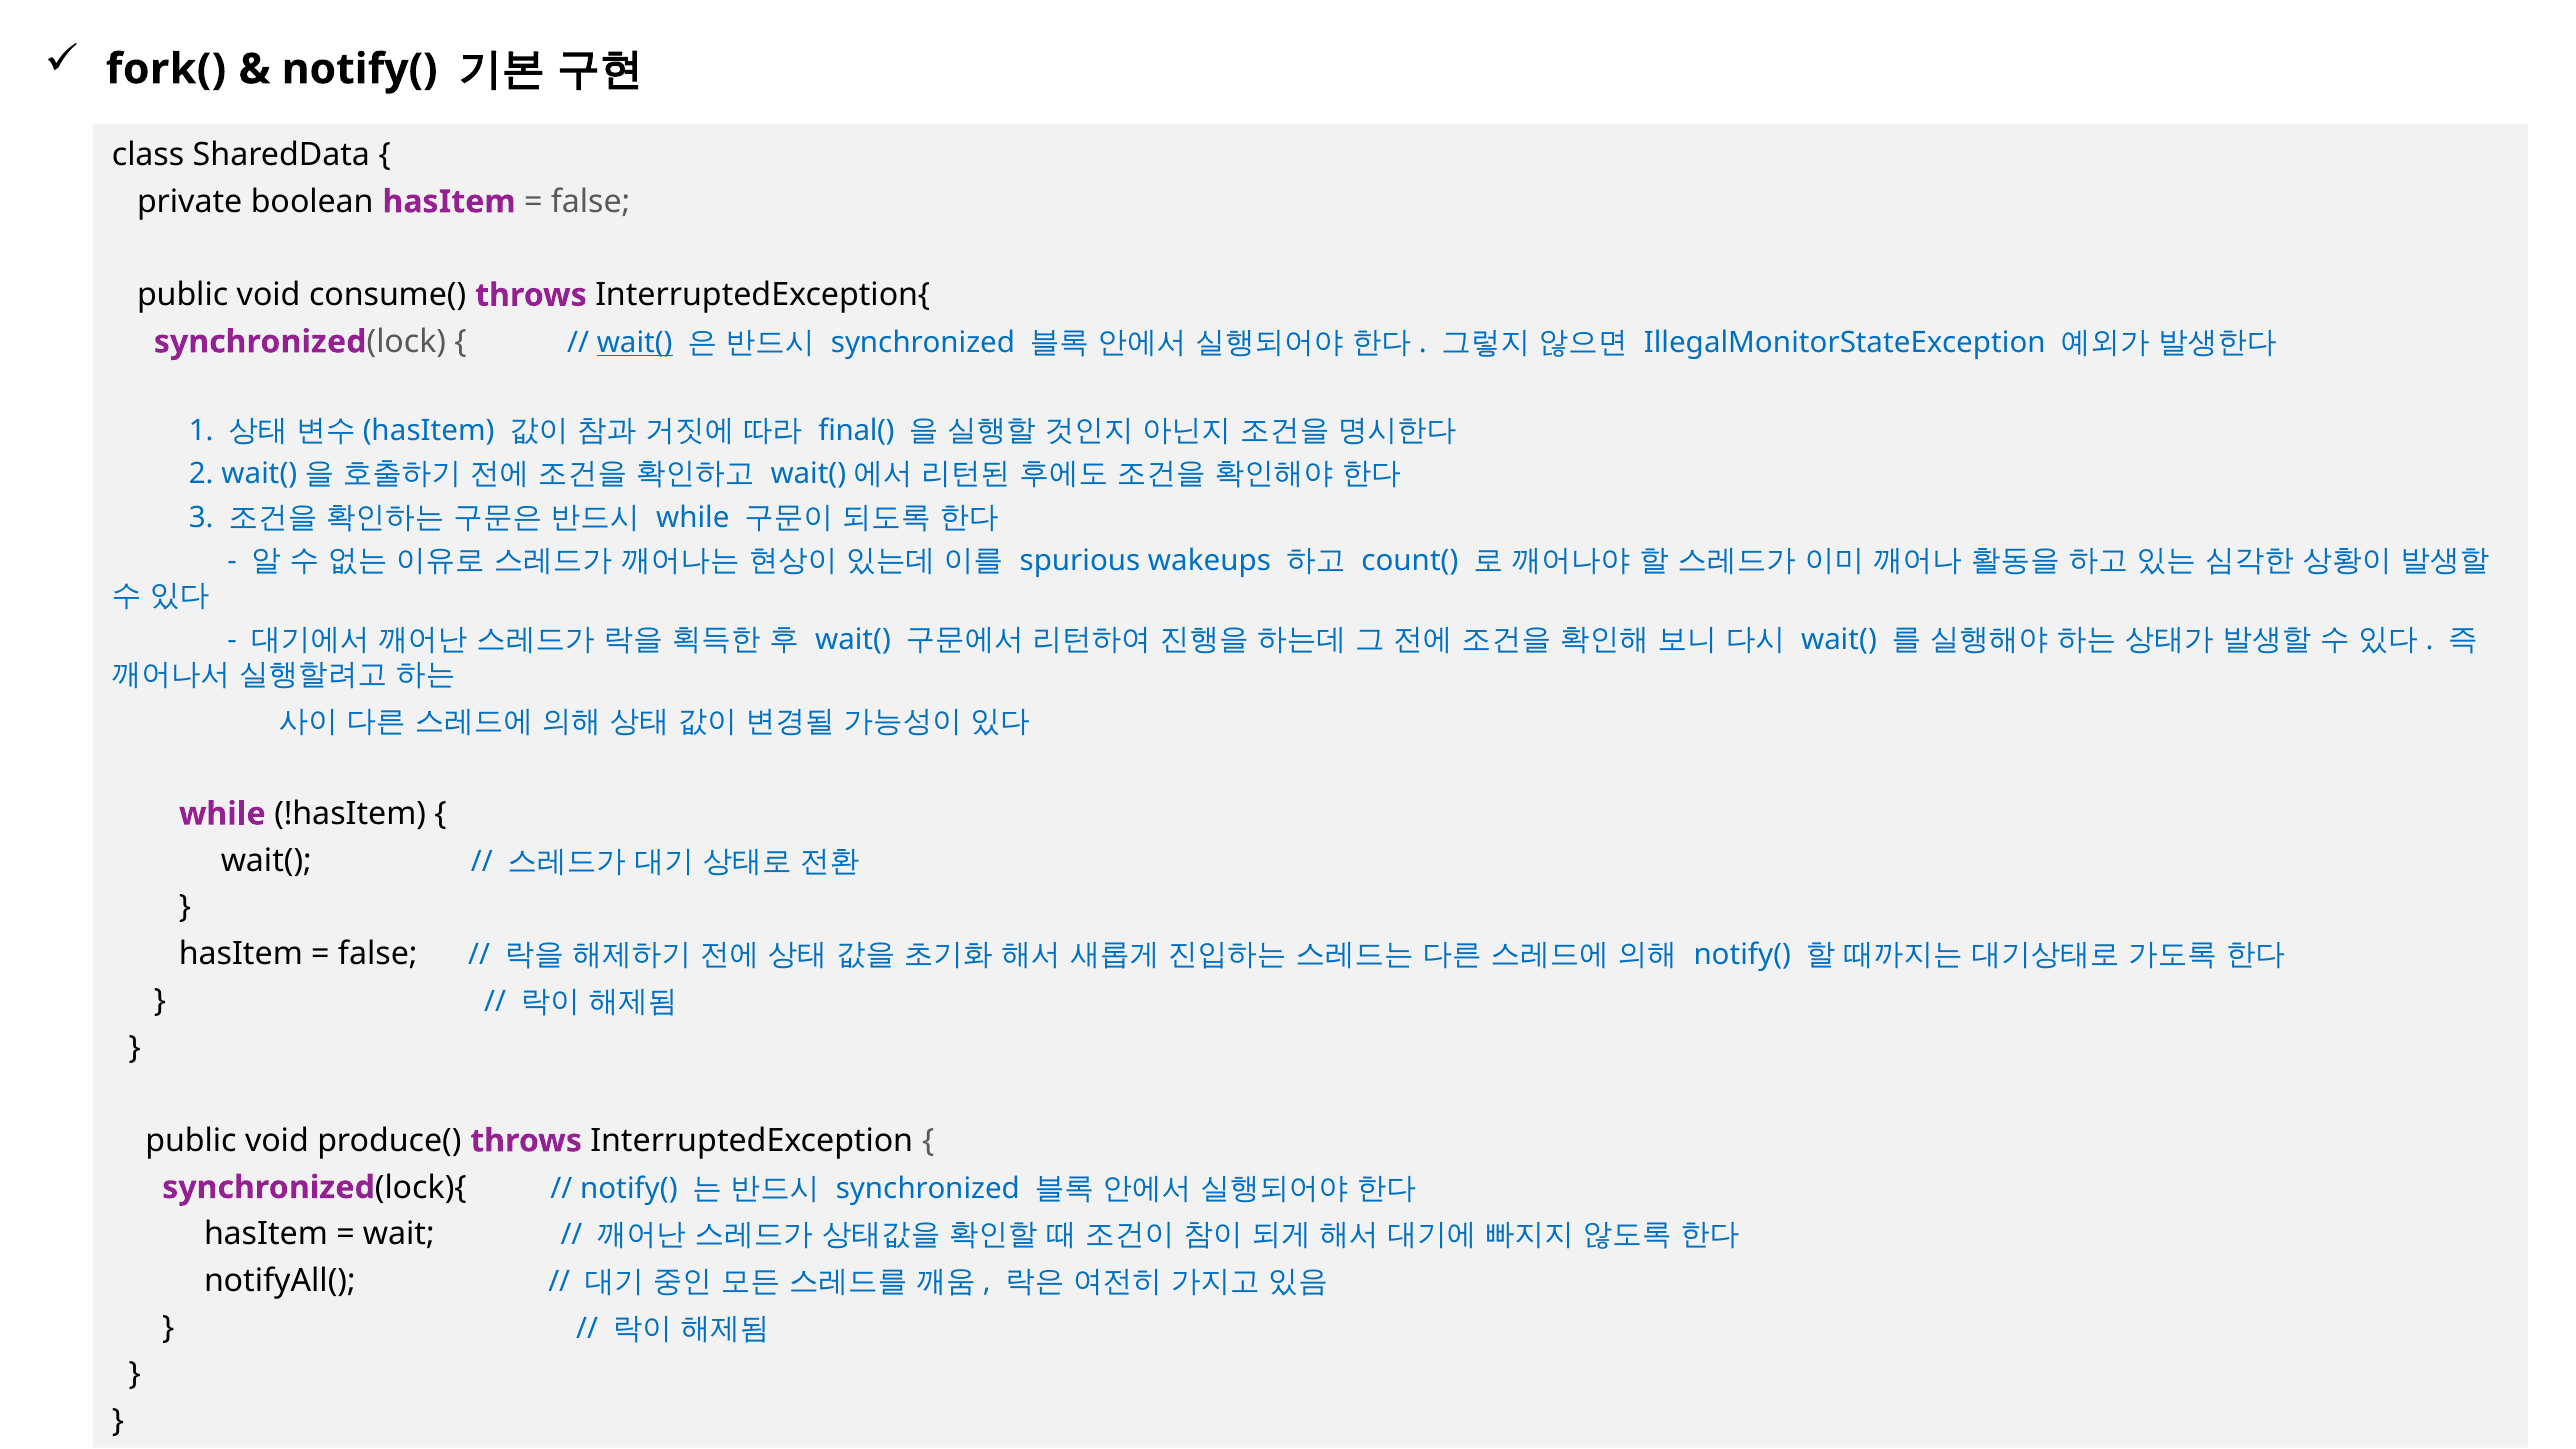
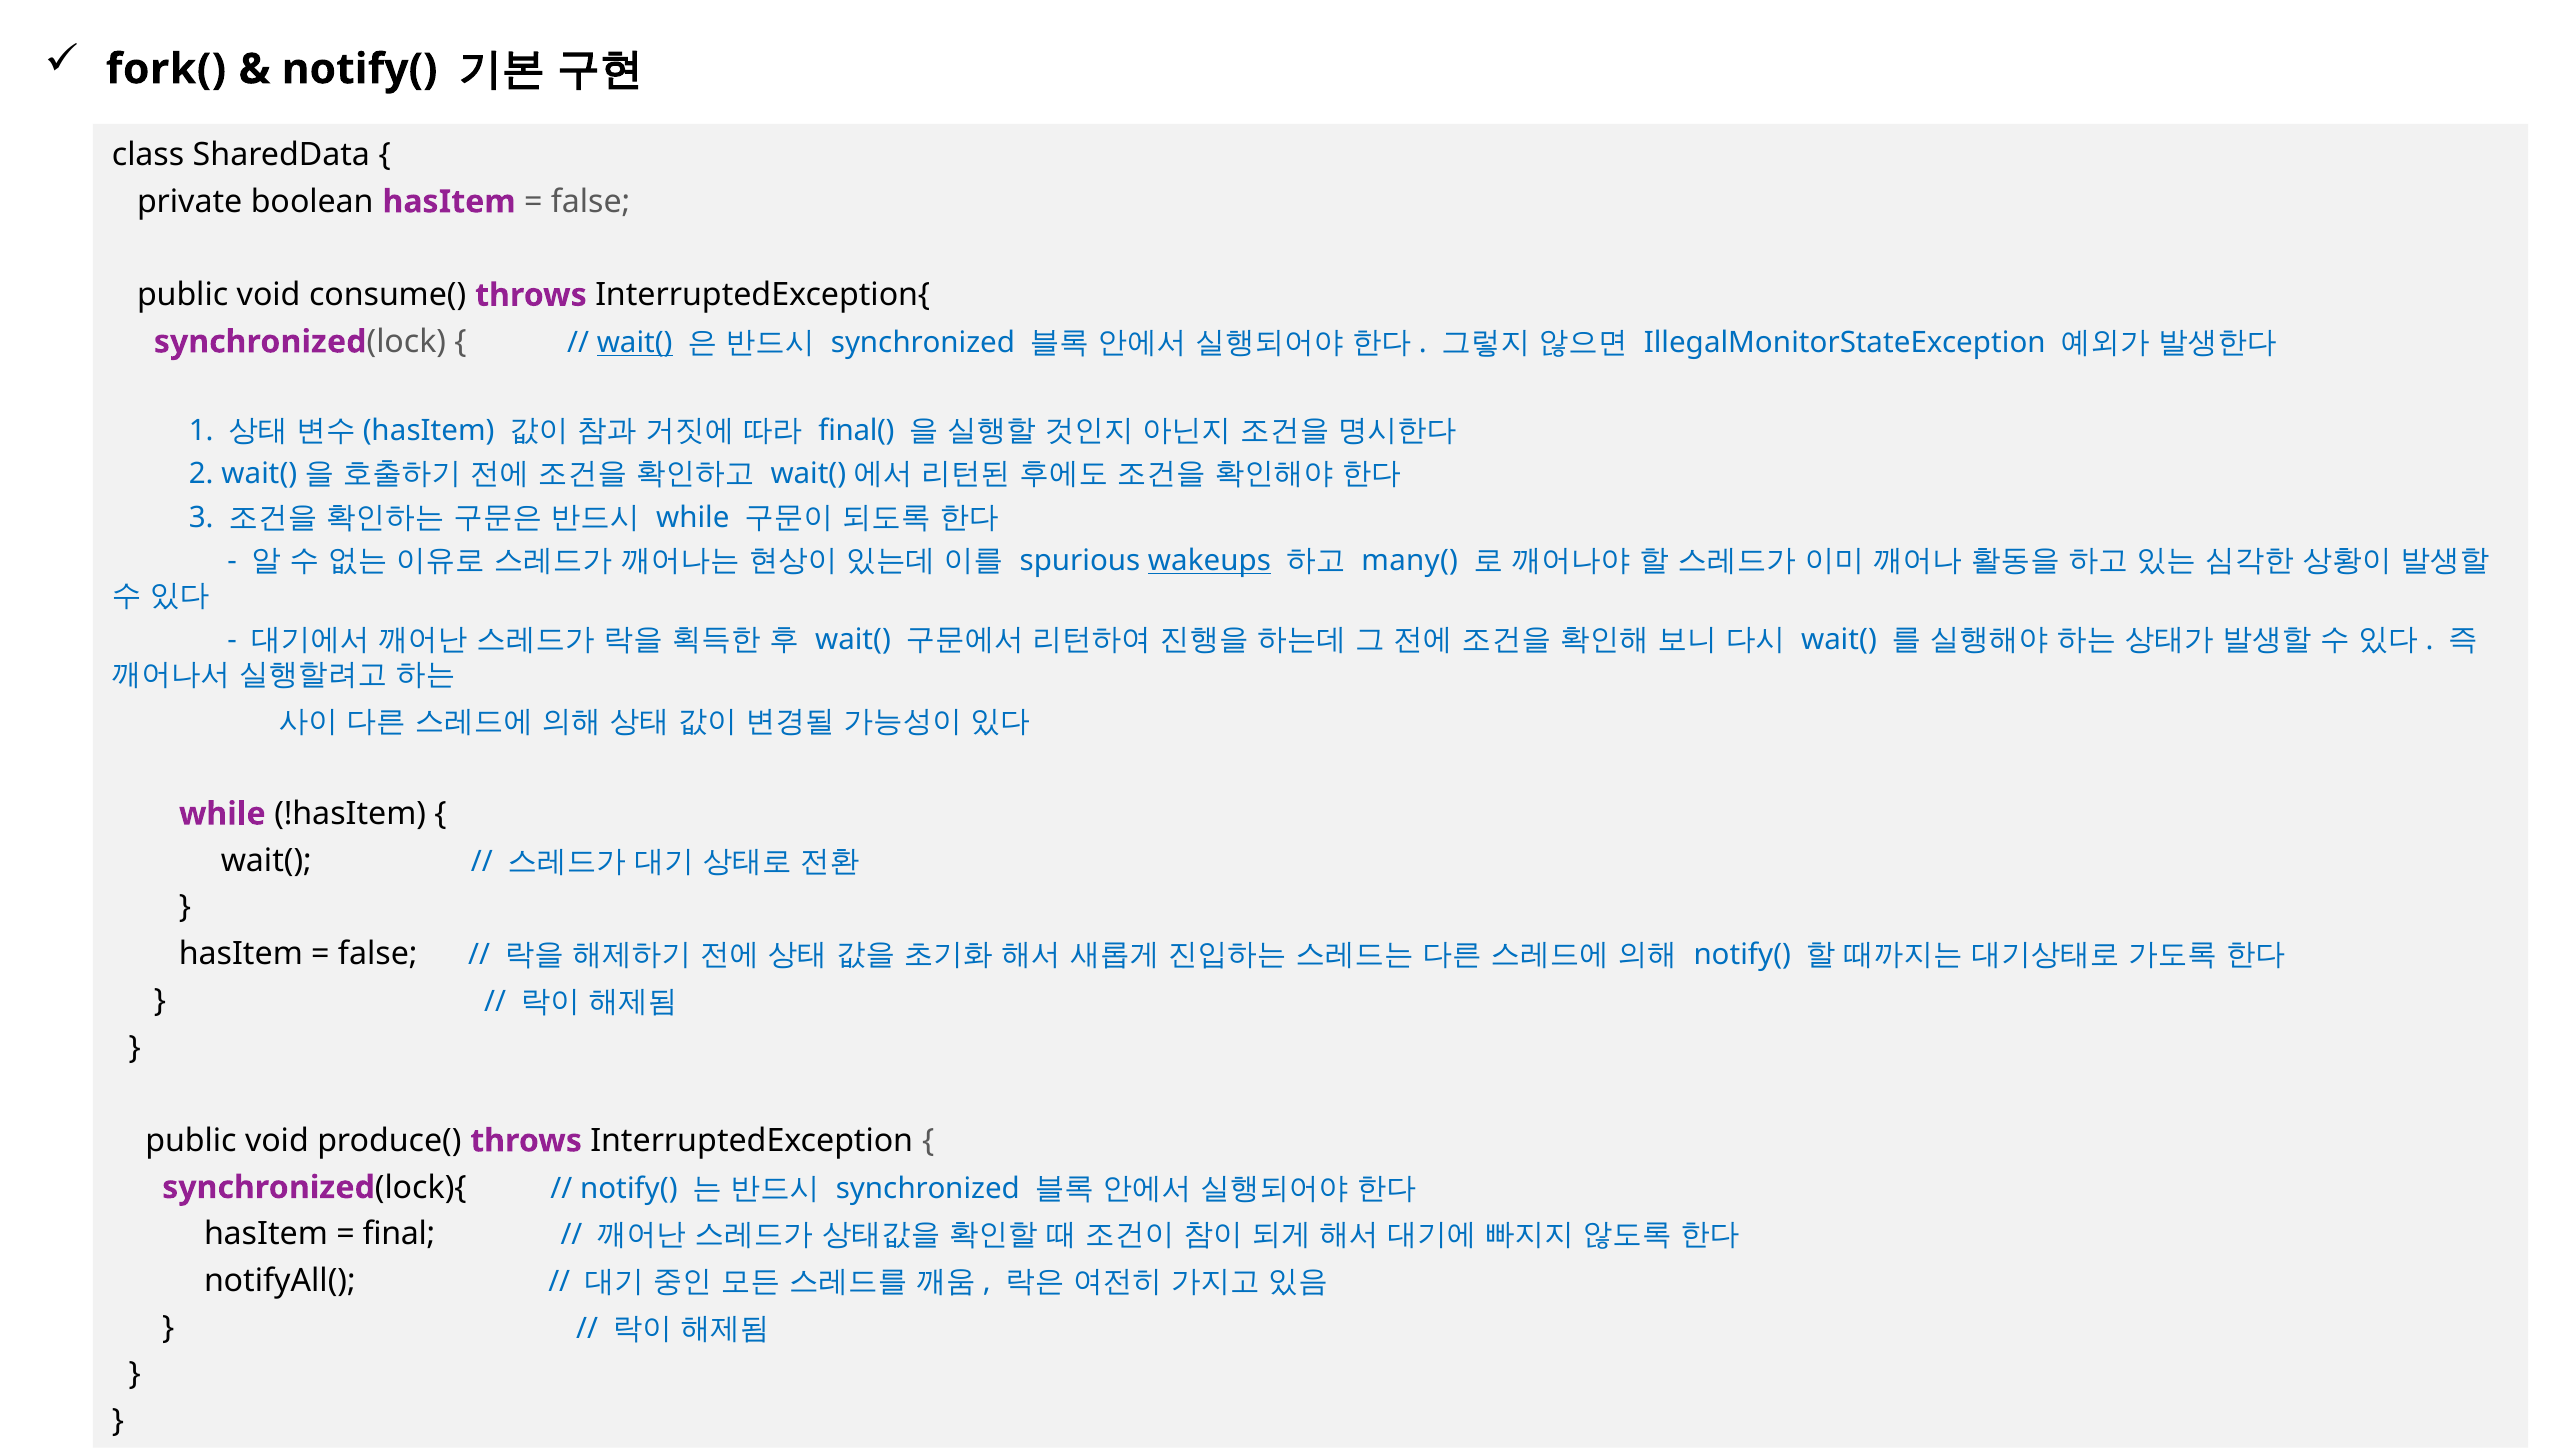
wakeups underline: none -> present
count(: count( -> many(
wait: wait -> final
